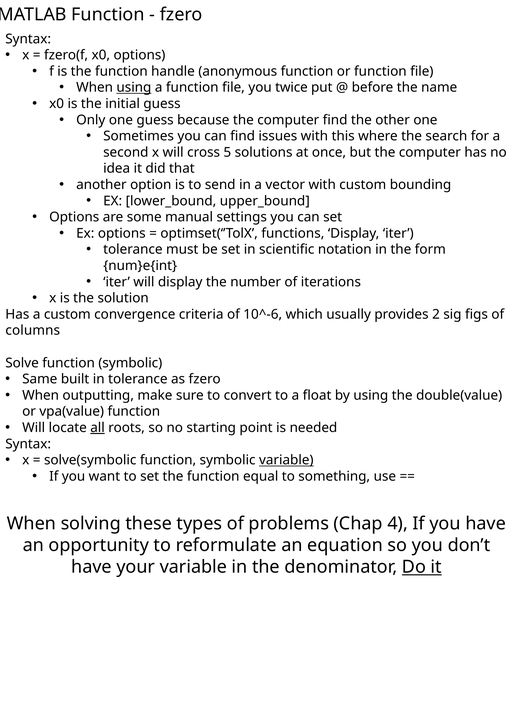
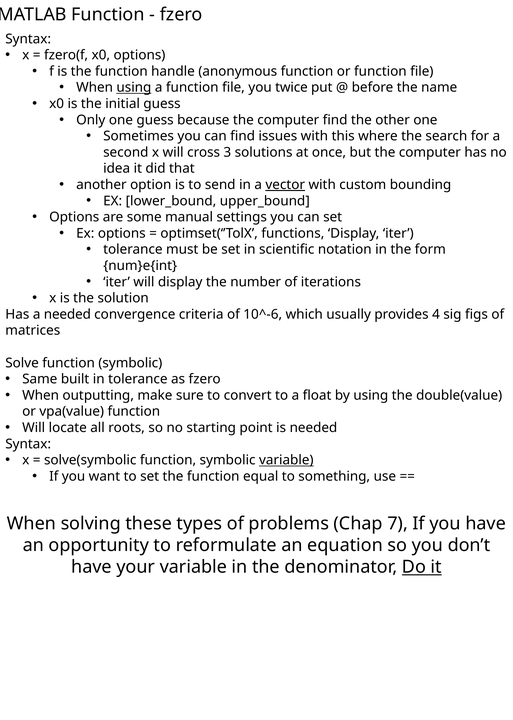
5: 5 -> 3
vector underline: none -> present
a custom: custom -> needed
2: 2 -> 4
columns: columns -> matrices
all underline: present -> none
4: 4 -> 7
